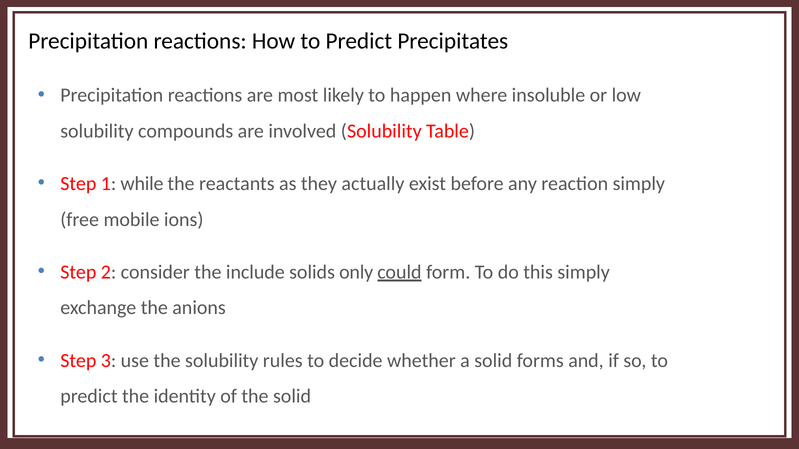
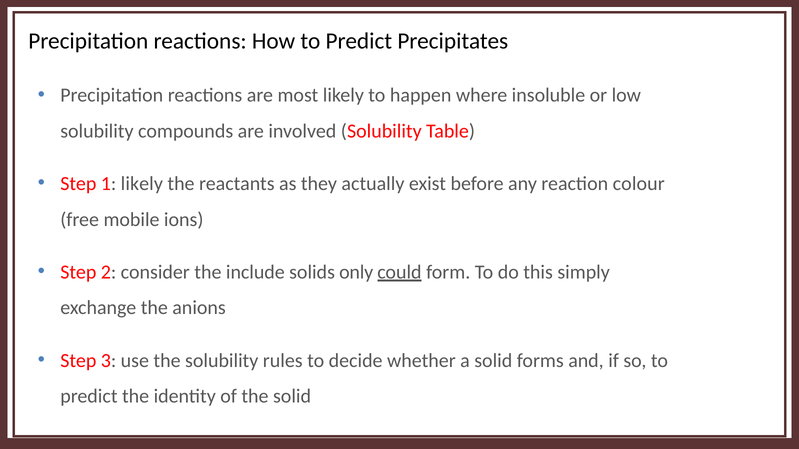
1 while: while -> likely
reaction simply: simply -> colour
